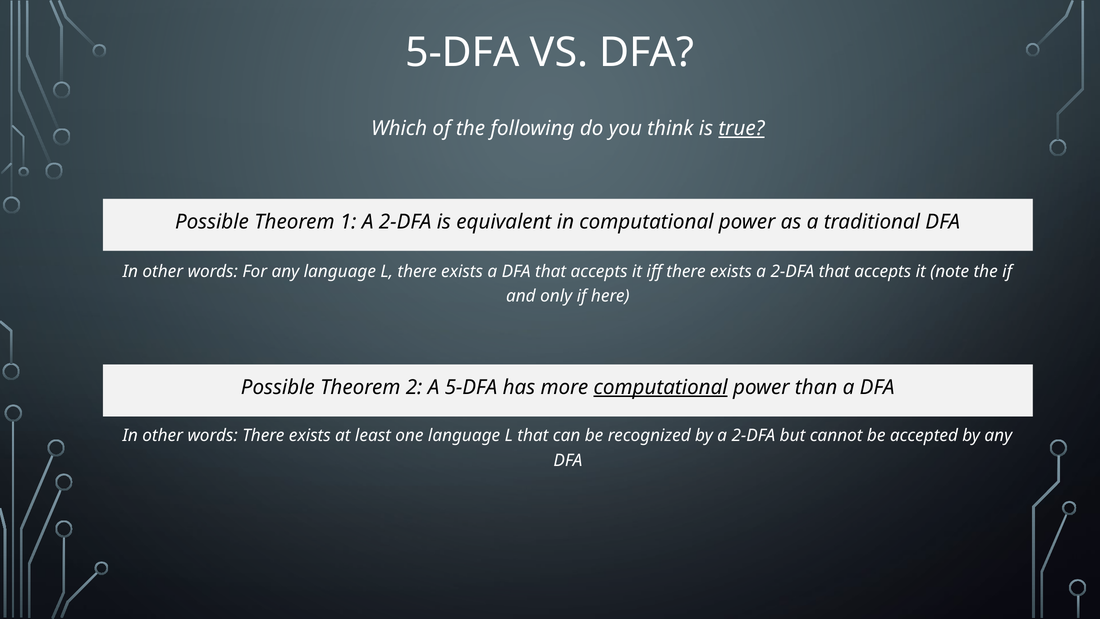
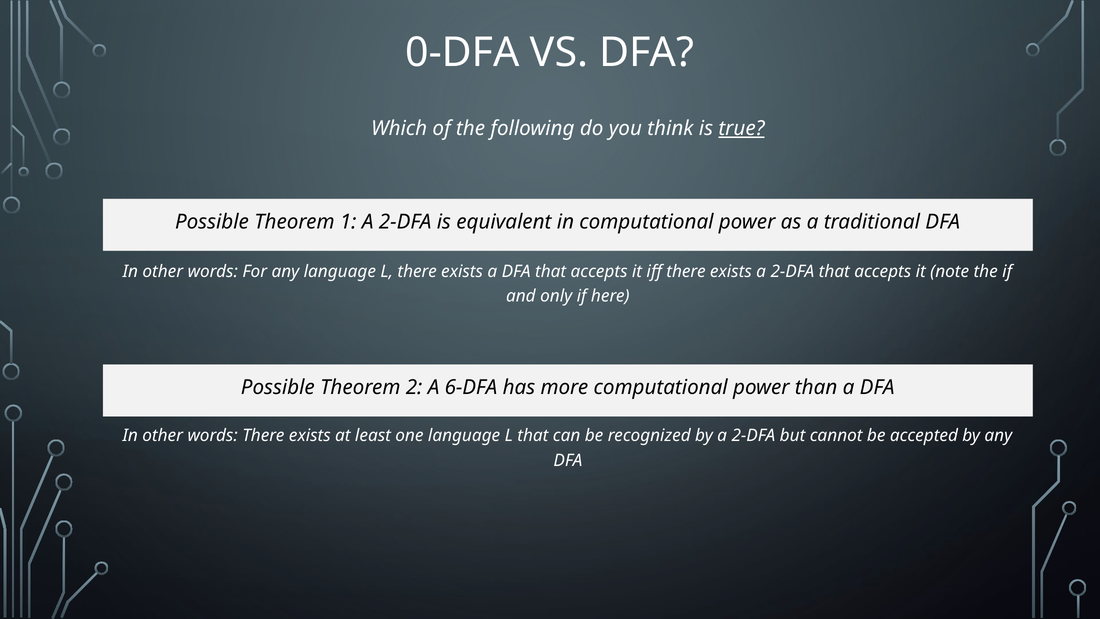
5-DFA at (462, 53): 5-DFA -> 0-DFA
A 5-DFA: 5-DFA -> 6-DFA
computational at (661, 387) underline: present -> none
